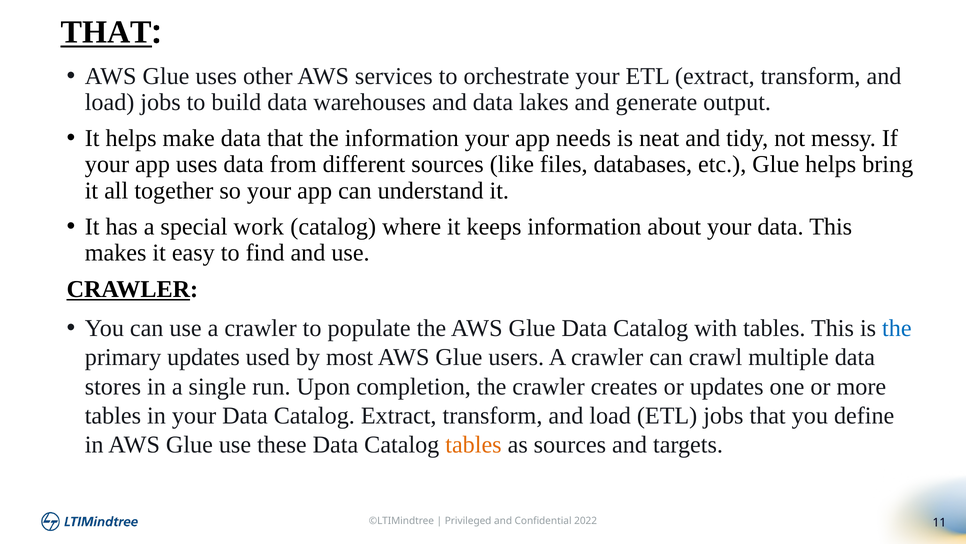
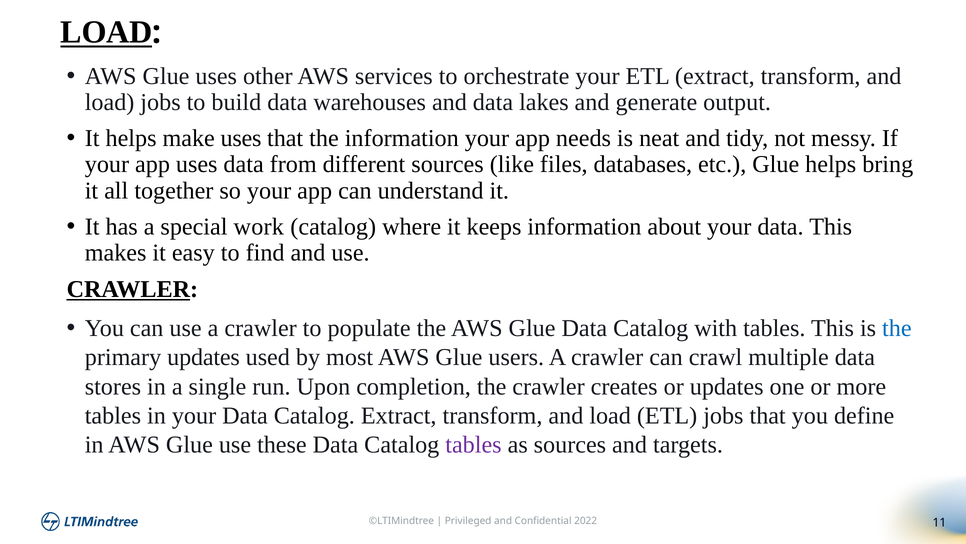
THAT at (106, 32): THAT -> LOAD
make data: data -> uses
tables at (473, 444) colour: orange -> purple
